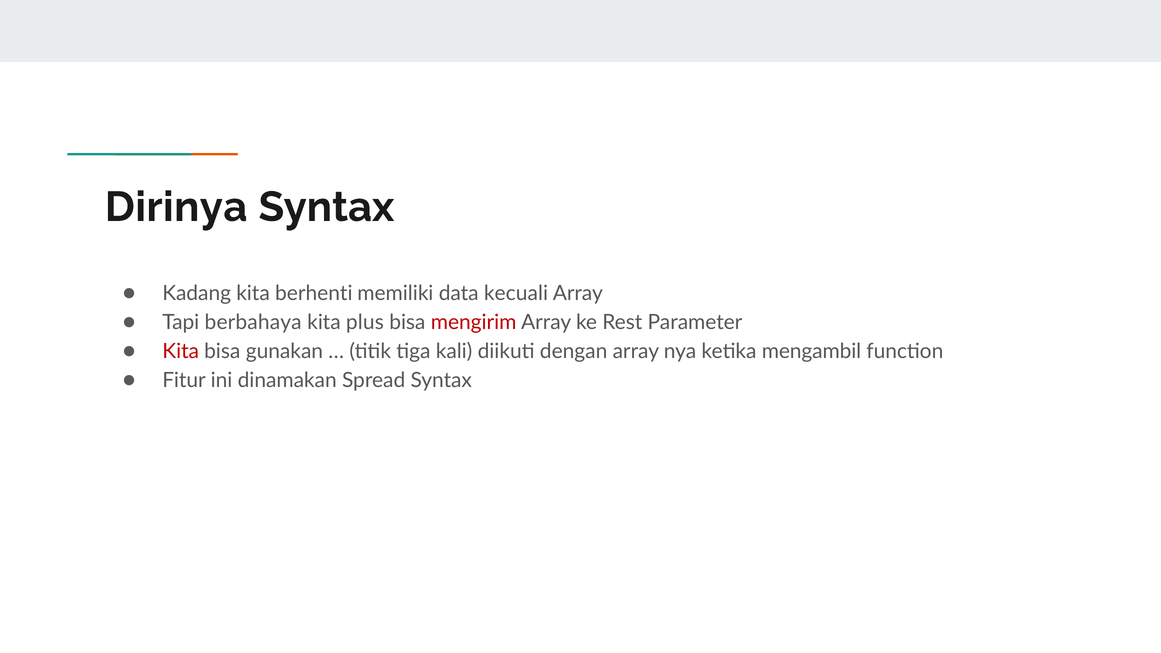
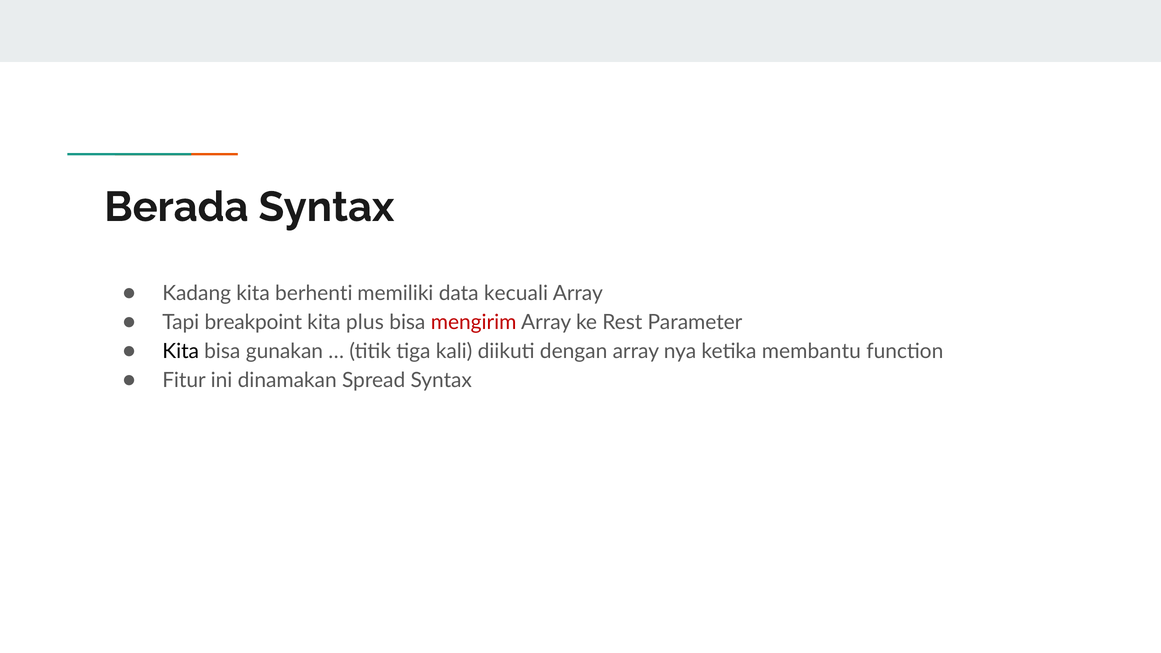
Dirinya: Dirinya -> Berada
berbahaya: berbahaya -> breakpoint
Kita at (181, 351) colour: red -> black
mengambil: mengambil -> membantu
